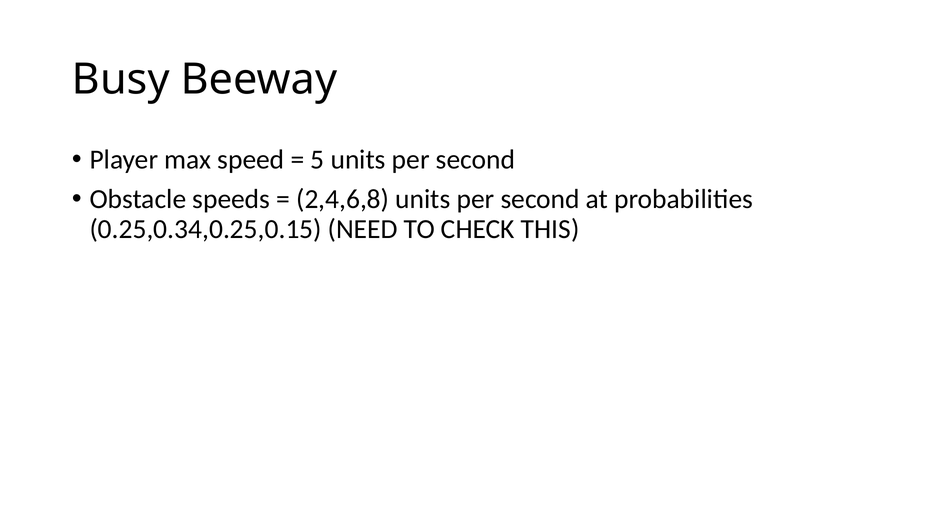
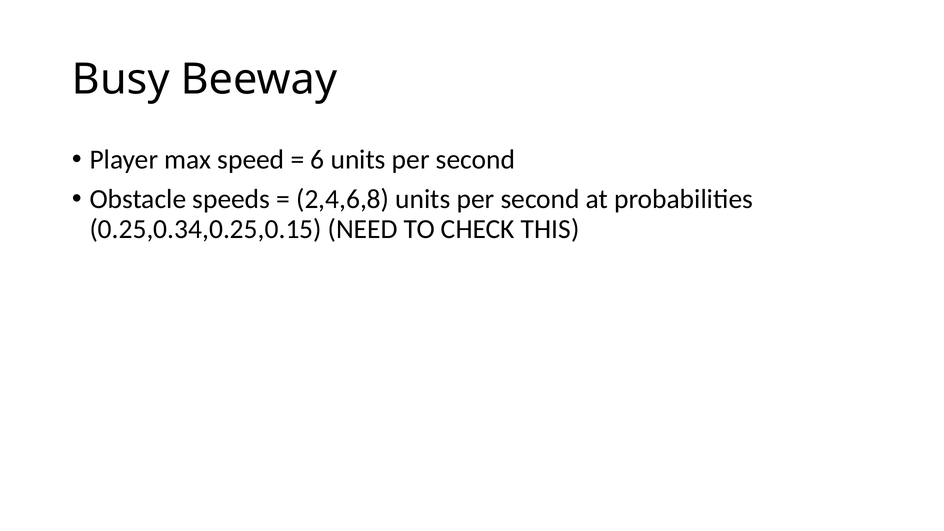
5: 5 -> 6
